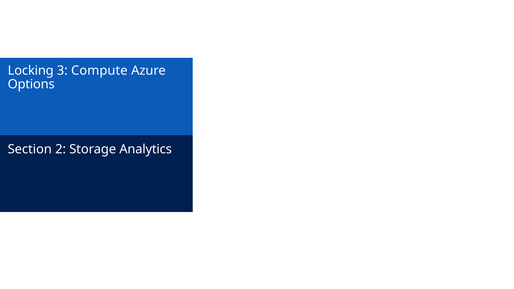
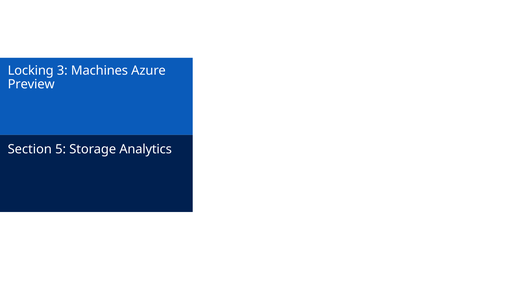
Compute: Compute -> Machines
Options: Options -> Preview
2: 2 -> 5
